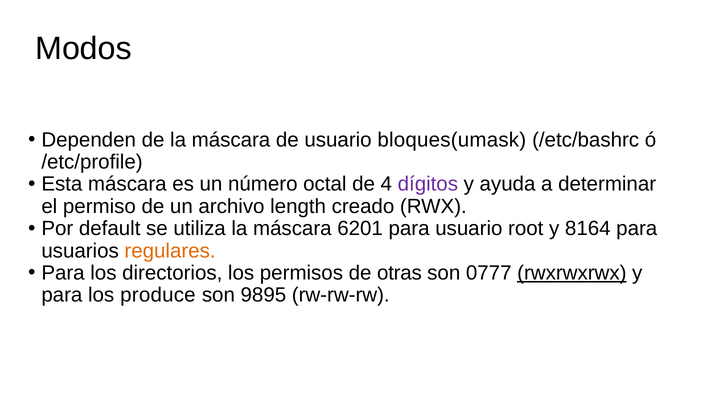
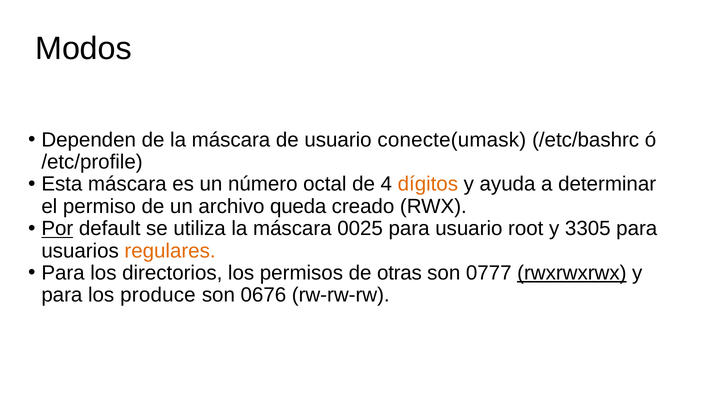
bloques(umask: bloques(umask -> conecte(umask
dígitos colour: purple -> orange
length: length -> queda
Por underline: none -> present
6201: 6201 -> 0025
8164: 8164 -> 3305
9895: 9895 -> 0676
